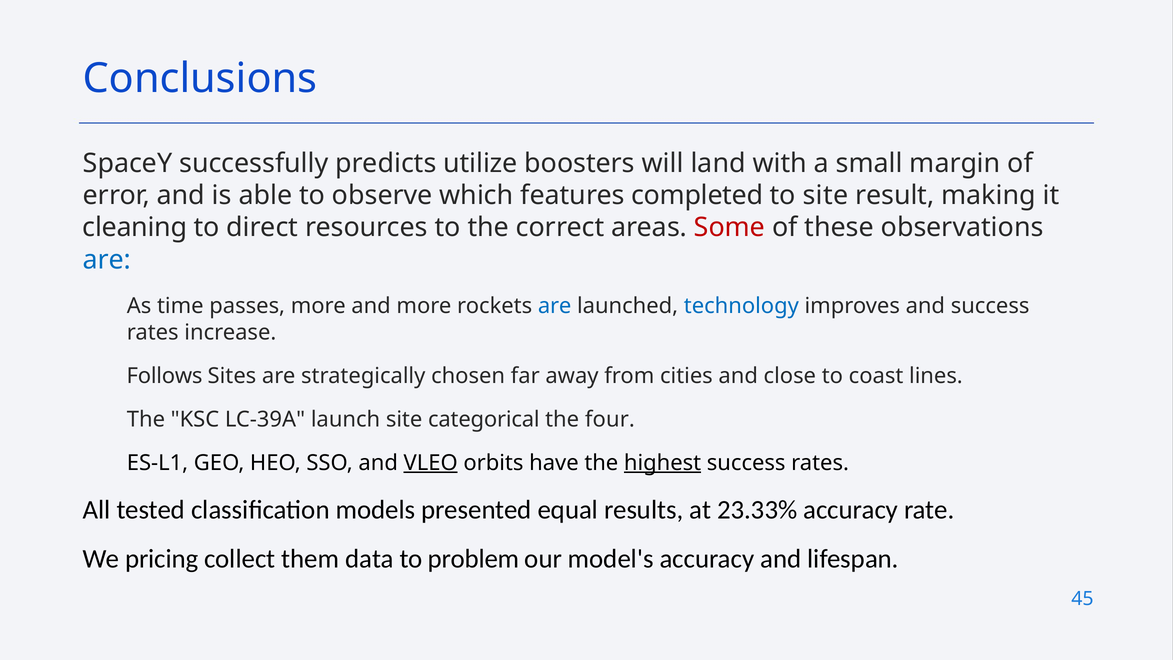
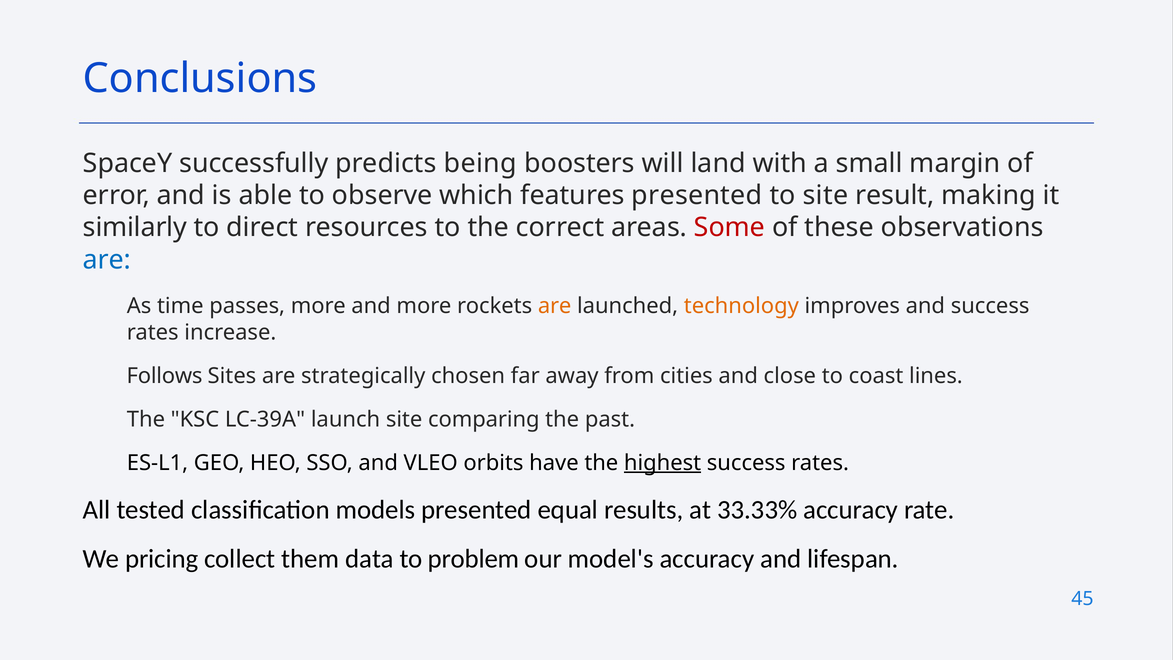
utilize: utilize -> being
features completed: completed -> presented
cleaning: cleaning -> similarly
are at (555, 306) colour: blue -> orange
technology colour: blue -> orange
categorical: categorical -> comparing
four: four -> past
VLEO underline: present -> none
23.33%: 23.33% -> 33.33%
